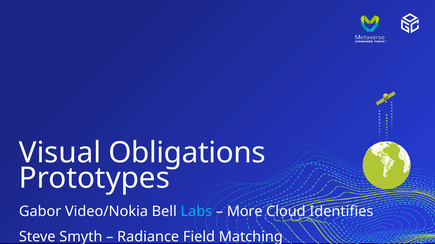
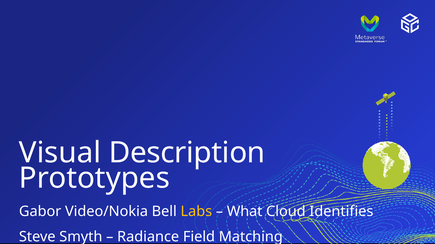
Obligations: Obligations -> Description
Labs colour: light blue -> yellow
More: More -> What
